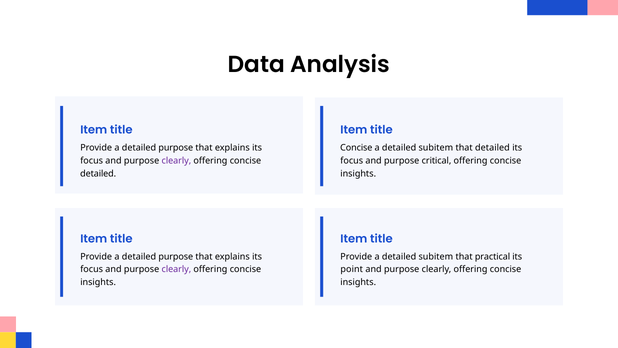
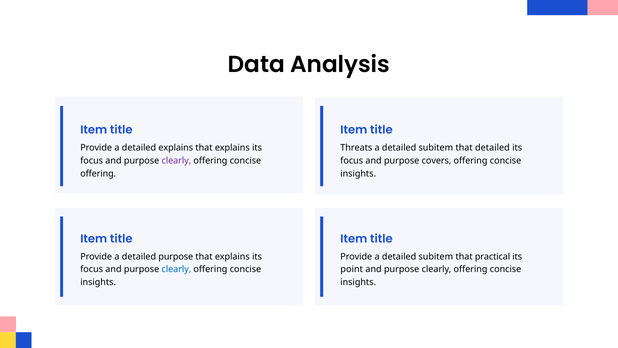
purpose at (176, 147): purpose -> explains
Concise at (356, 147): Concise -> Threats
critical: critical -> covers
detailed at (98, 173): detailed -> offering
clearly at (176, 269) colour: purple -> blue
